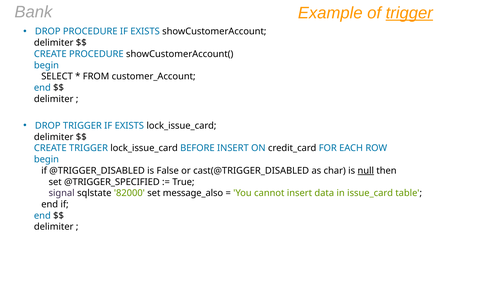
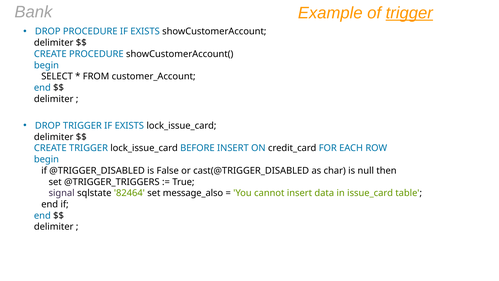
null underline: present -> none
@TRIGGER_SPECIFIED: @TRIGGER_SPECIFIED -> @TRIGGER_TRIGGERS
82000: 82000 -> 82464
